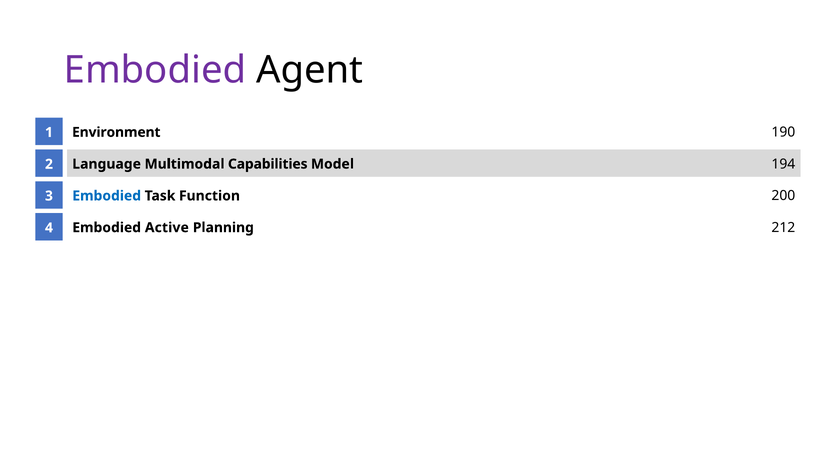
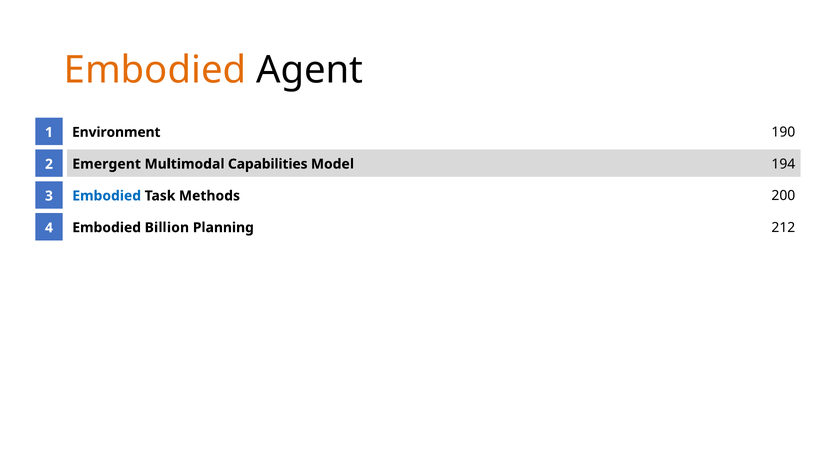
Embodied at (155, 70) colour: purple -> orange
Language: Language -> Emergent
Function: Function -> Methods
Active: Active -> Billion
